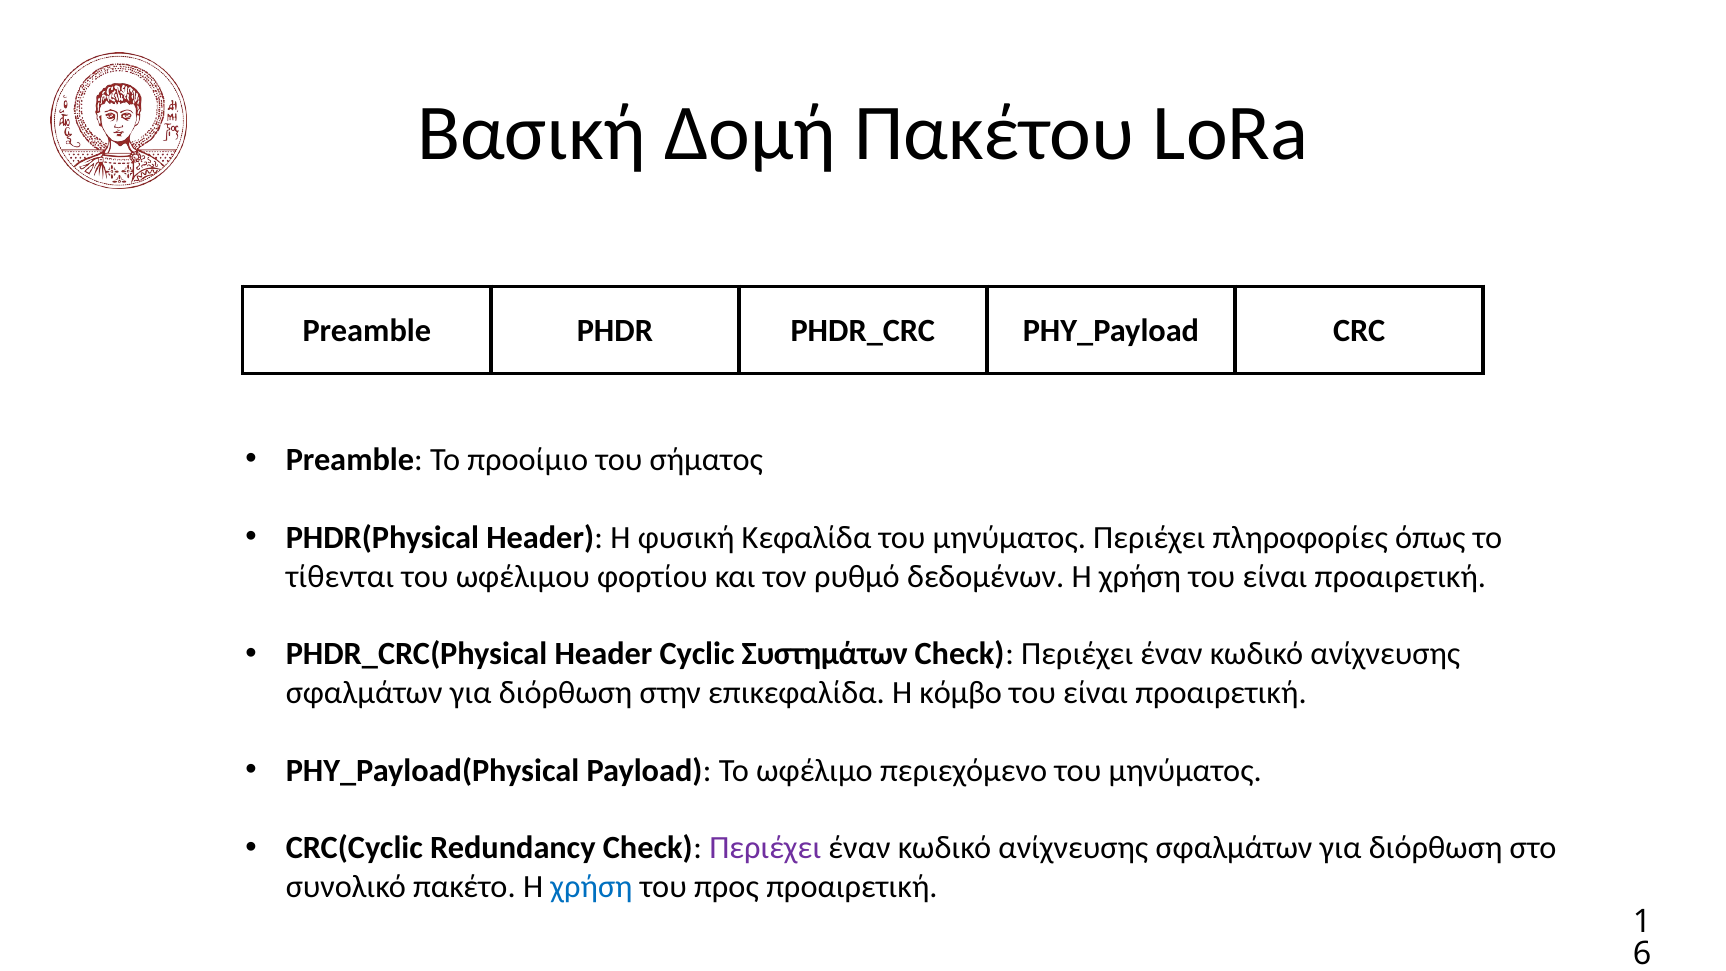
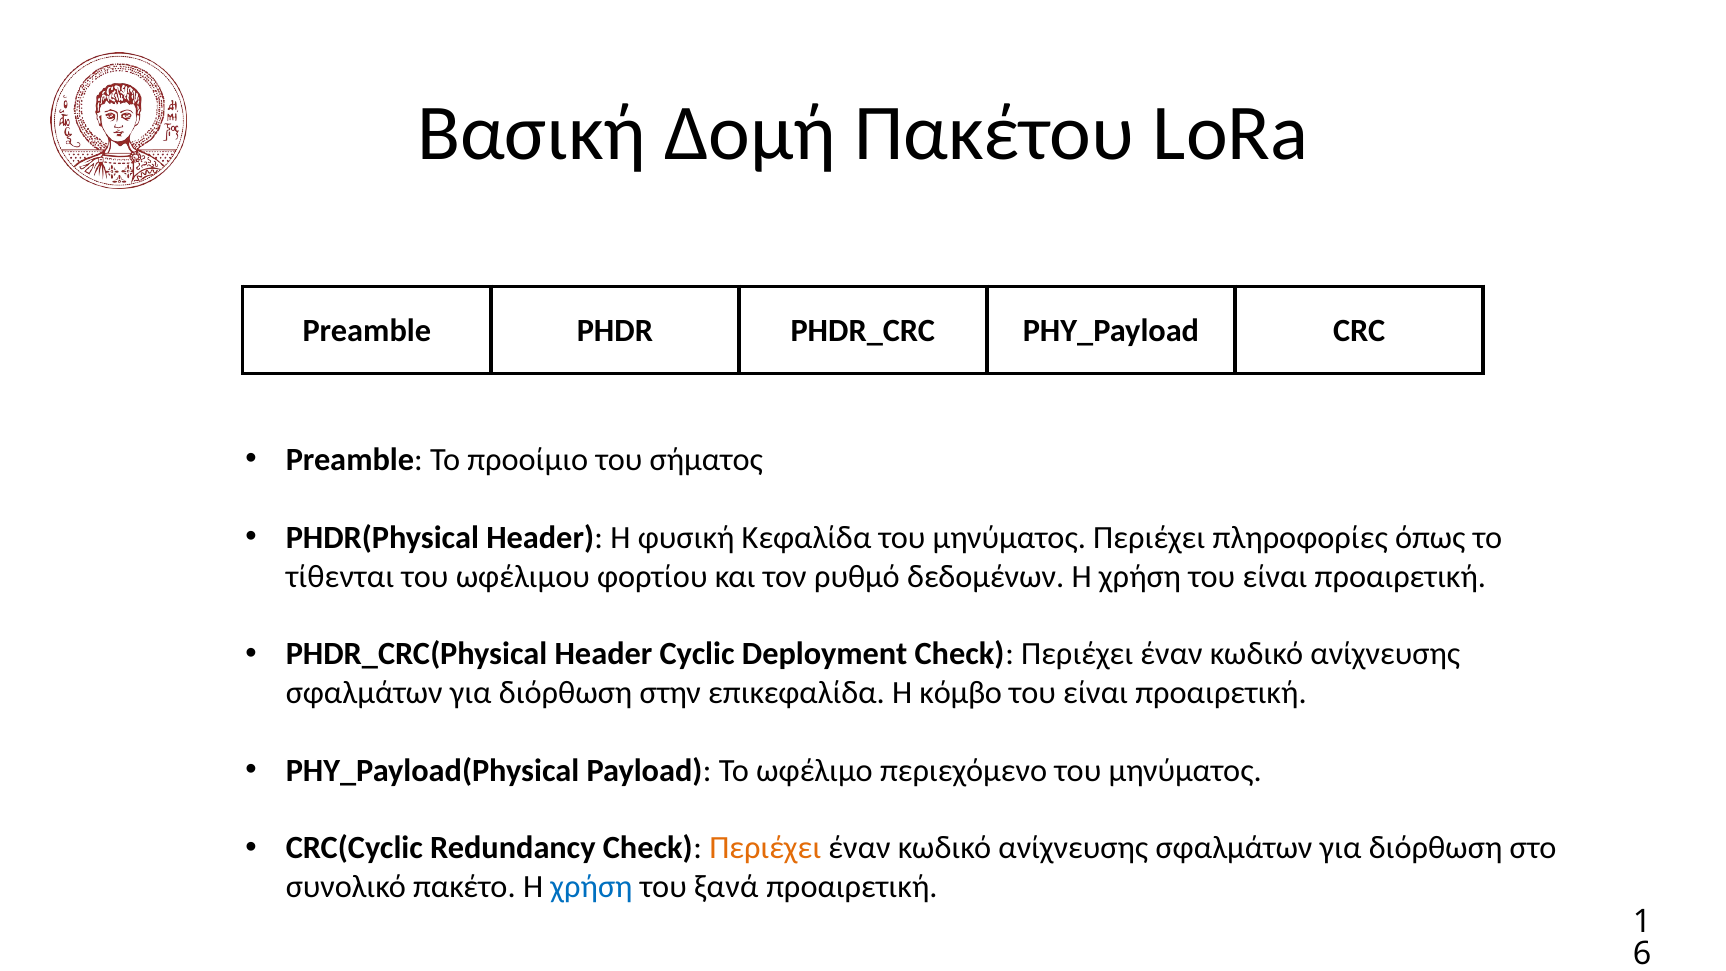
Συστημάτων: Συστημάτων -> Deployment
Περιέχει at (765, 848) colour: purple -> orange
προς: προς -> ξανά
